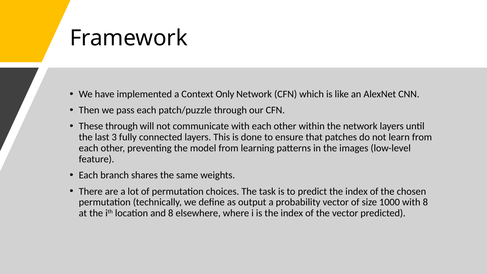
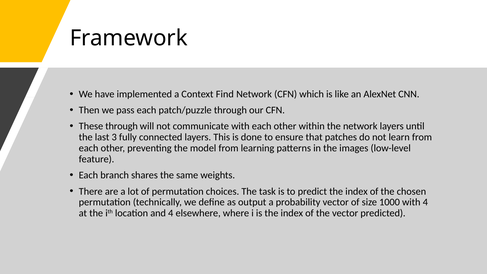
Only: Only -> Find
with 8: 8 -> 4
and 8: 8 -> 4
